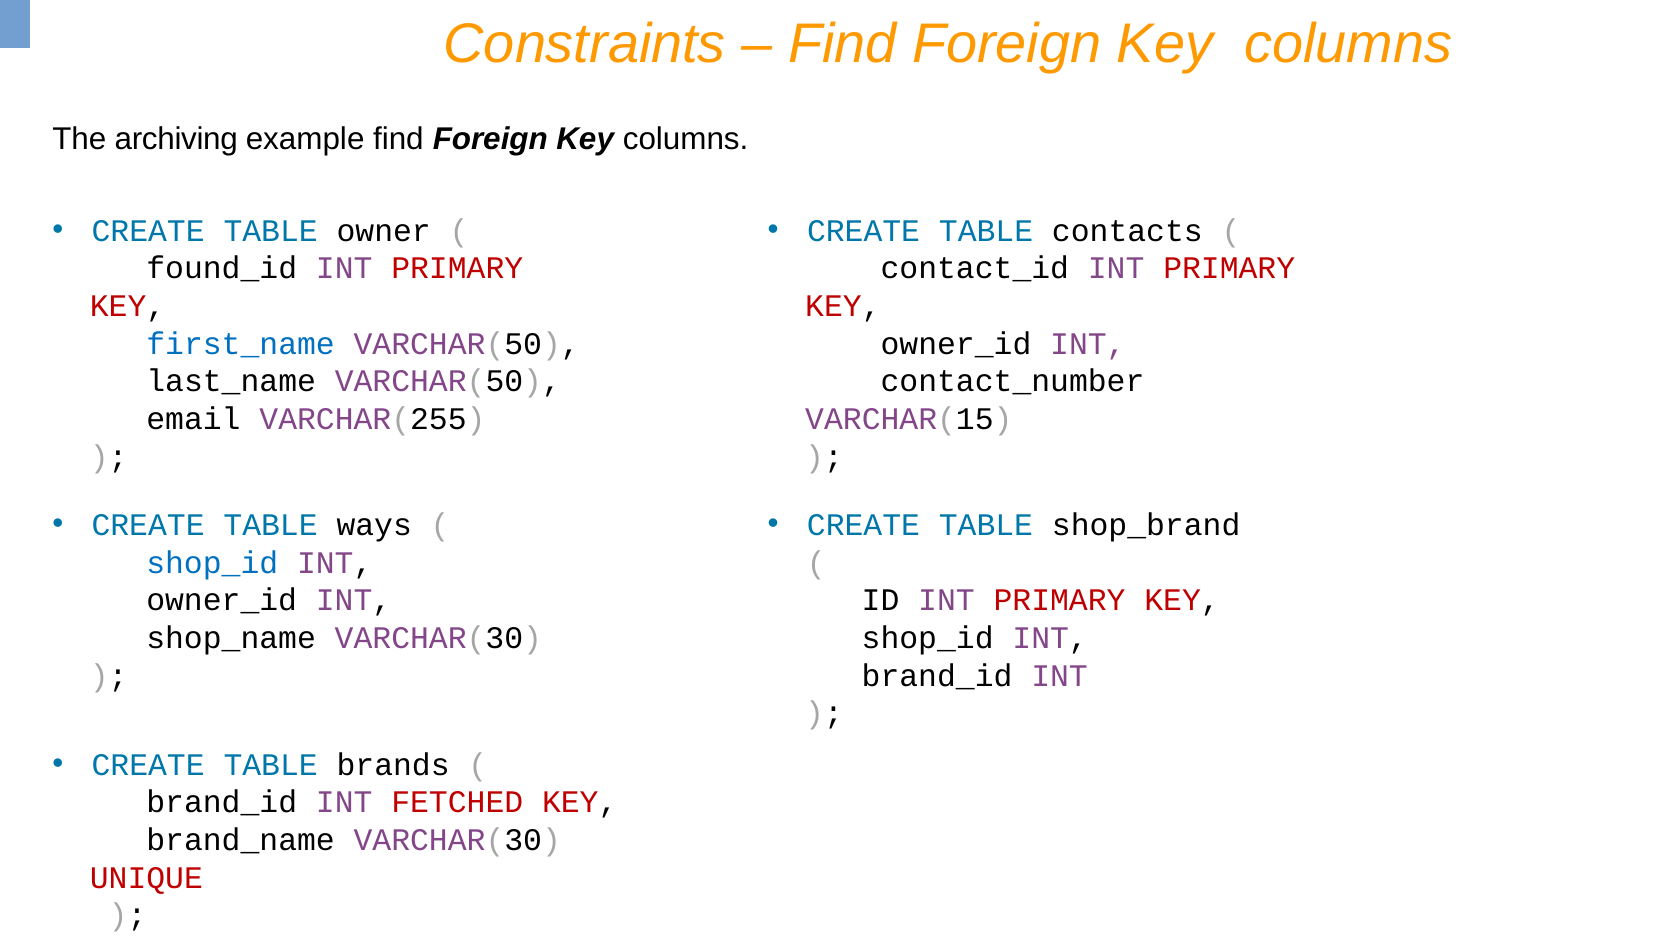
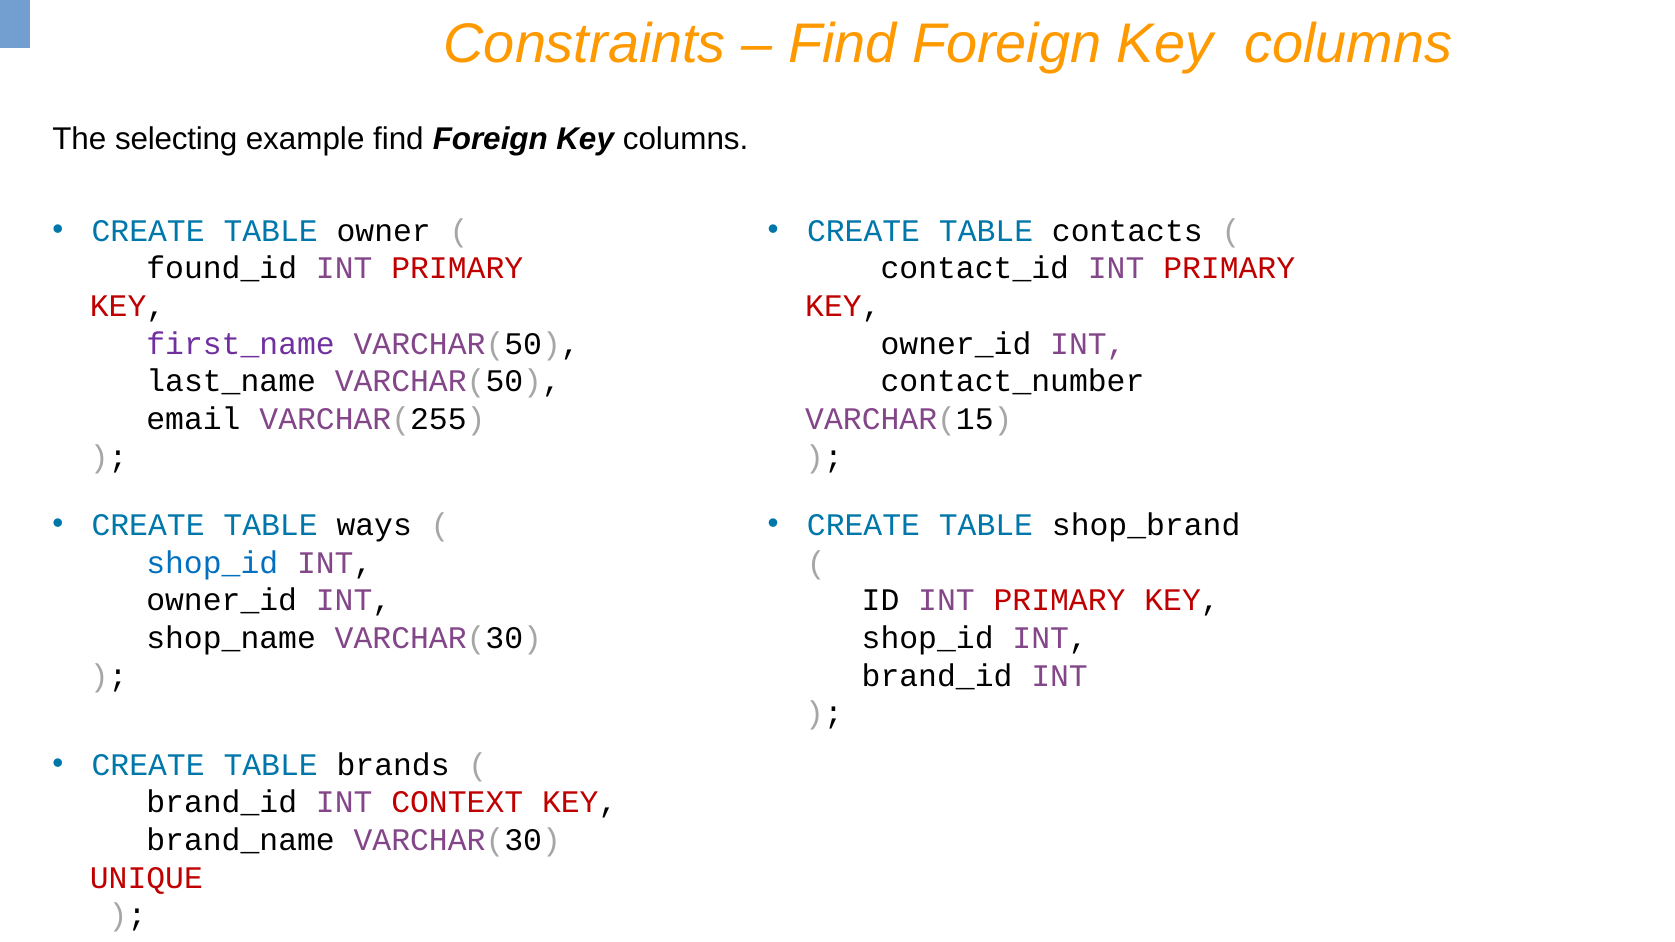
archiving: archiving -> selecting
first_name colour: blue -> purple
FETCHED: FETCHED -> CONTEXT
